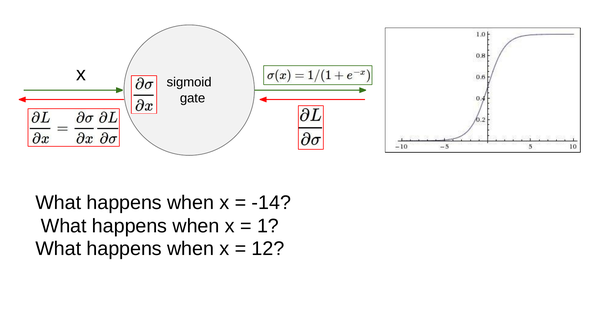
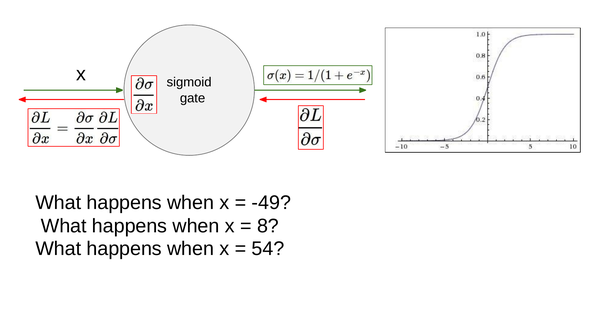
-14: -14 -> -49
1: 1 -> 8
12: 12 -> 54
